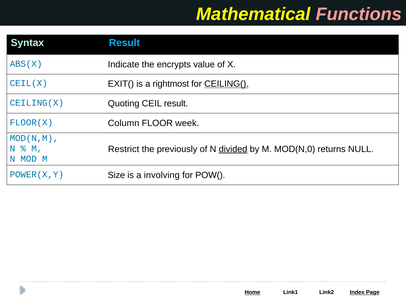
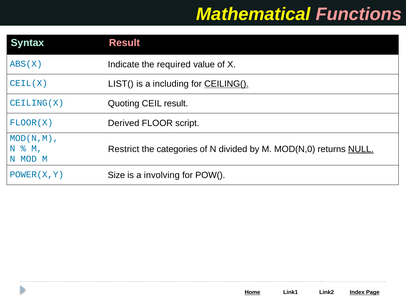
Result at (124, 43) colour: light blue -> pink
encrypts: encrypts -> required
EXIT(: EXIT( -> LIST(
rightmost: rightmost -> including
Column: Column -> Derived
week: week -> script
previously: previously -> categories
divided underline: present -> none
NULL underline: none -> present
